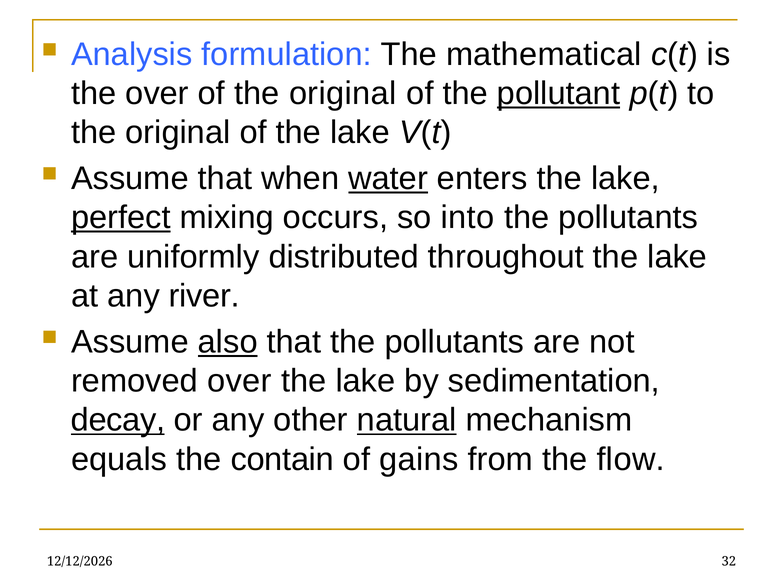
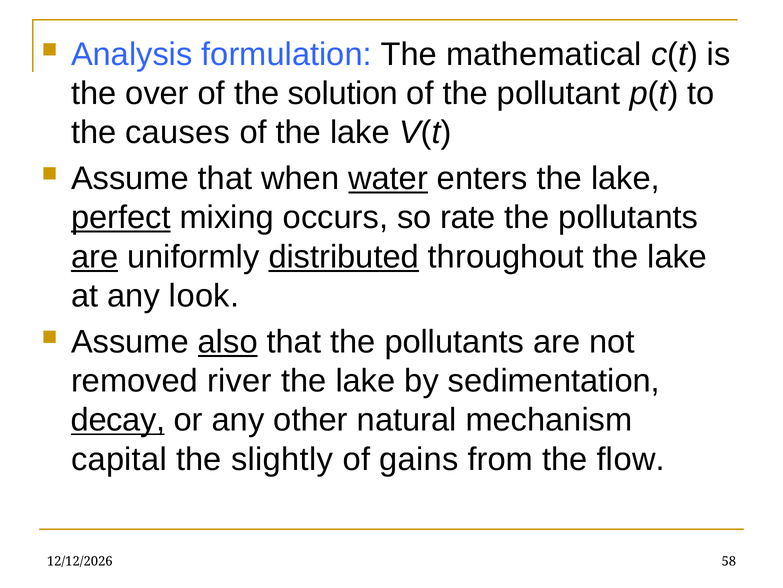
of the original: original -> solution
pollutant underline: present -> none
original at (178, 133): original -> causes
into: into -> rate
are at (95, 257) underline: none -> present
distributed underline: none -> present
river: river -> look
removed over: over -> river
natural underline: present -> none
equals: equals -> capital
contain: contain -> slightly
32: 32 -> 58
